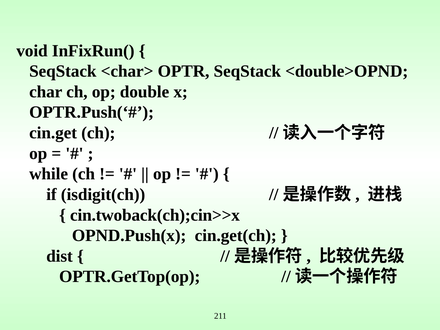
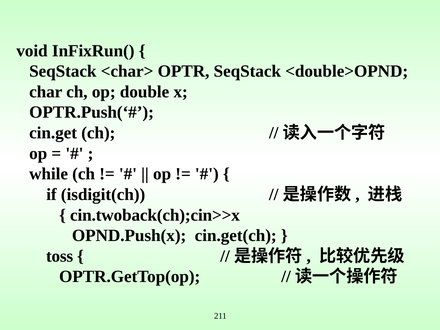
dist: dist -> toss
